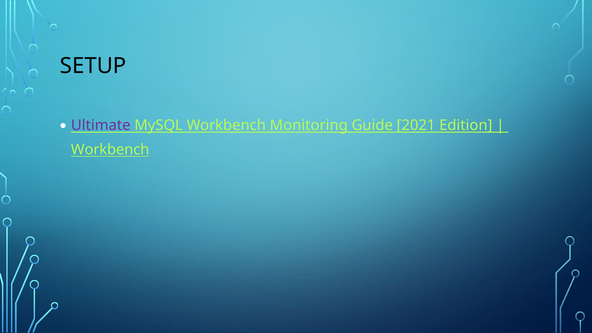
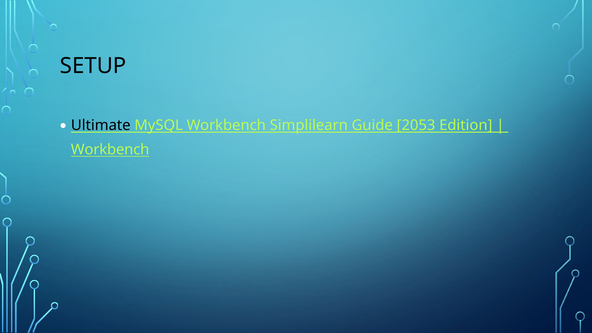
Ultimate colour: purple -> black
Monitoring: Monitoring -> Simplilearn
2021: 2021 -> 2053
